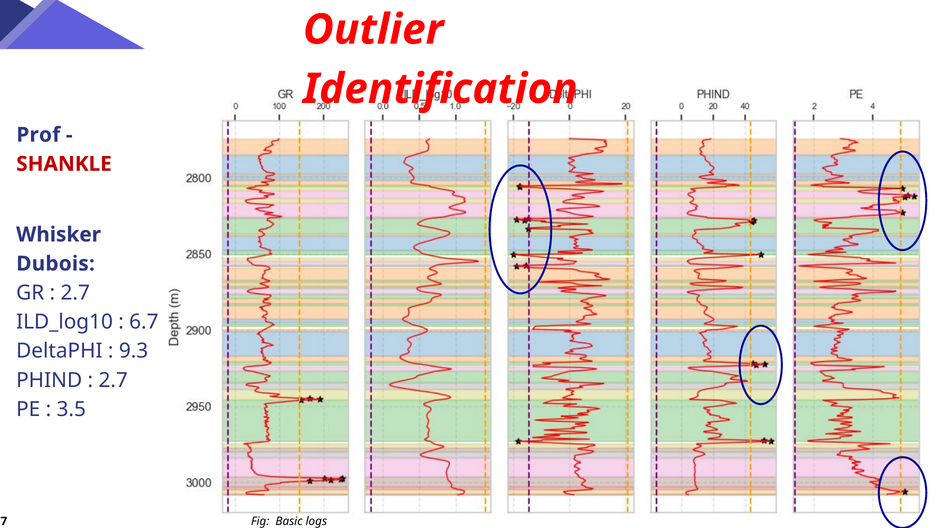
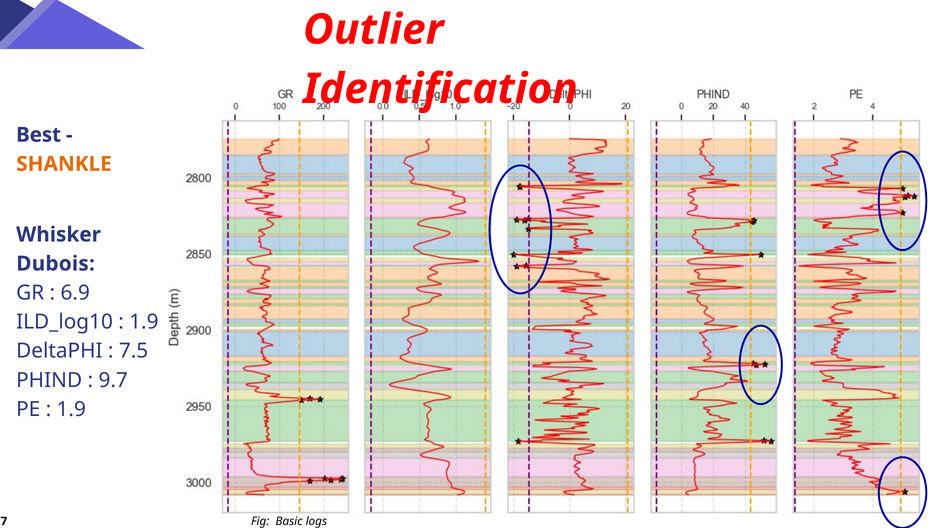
Prof: Prof -> Best
SHANKLE colour: red -> orange
2.7 at (75, 293): 2.7 -> 6.9
6.7 at (144, 322): 6.7 -> 1.9
9.3: 9.3 -> 7.5
2.7 at (113, 380): 2.7 -> 9.7
3.5 at (71, 409): 3.5 -> 1.9
